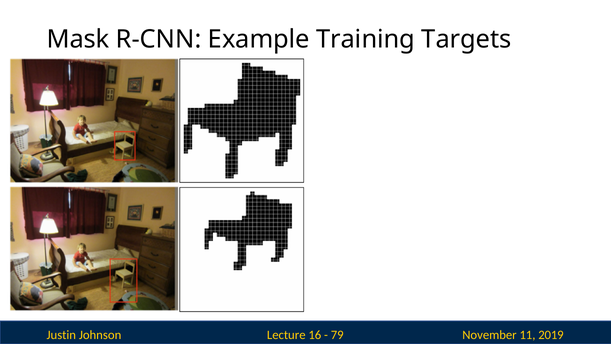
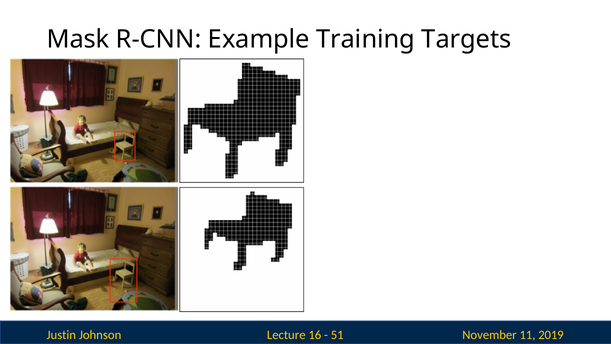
79: 79 -> 51
